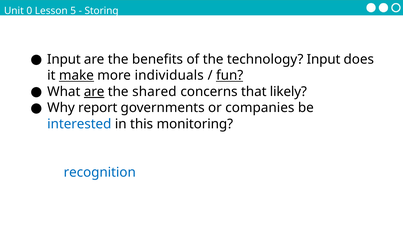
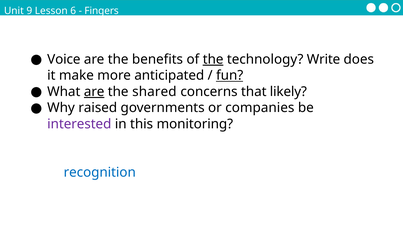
0: 0 -> 9
5: 5 -> 6
Storing: Storing -> Fingers
Input at (64, 59): Input -> Voice
the at (213, 59) underline: none -> present
technology Input: Input -> Write
make underline: present -> none
individuals: individuals -> anticipated
report: report -> raised
interested colour: blue -> purple
